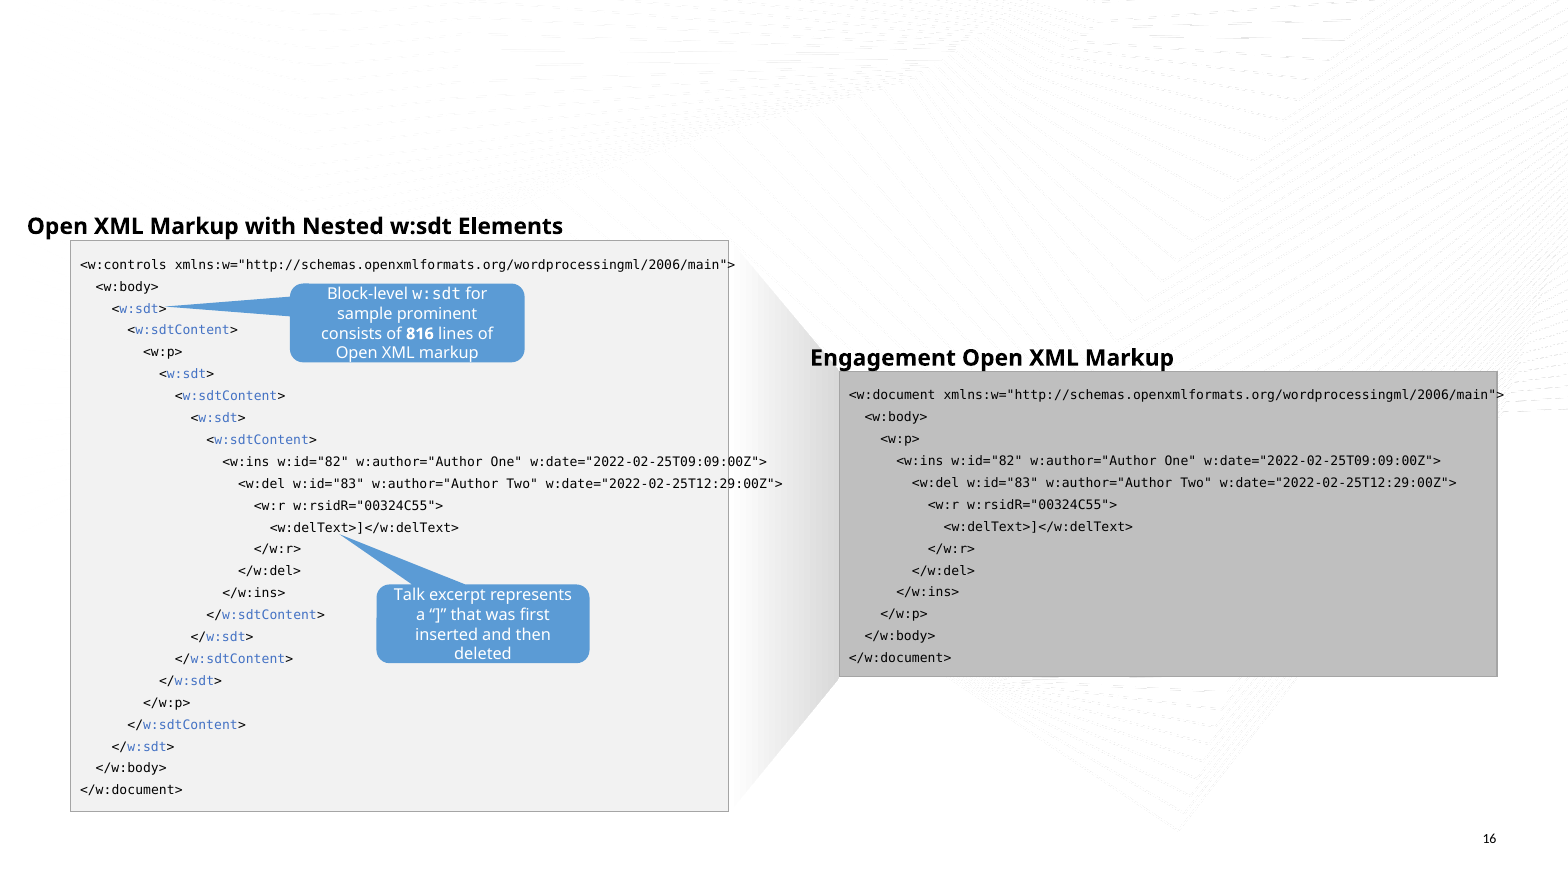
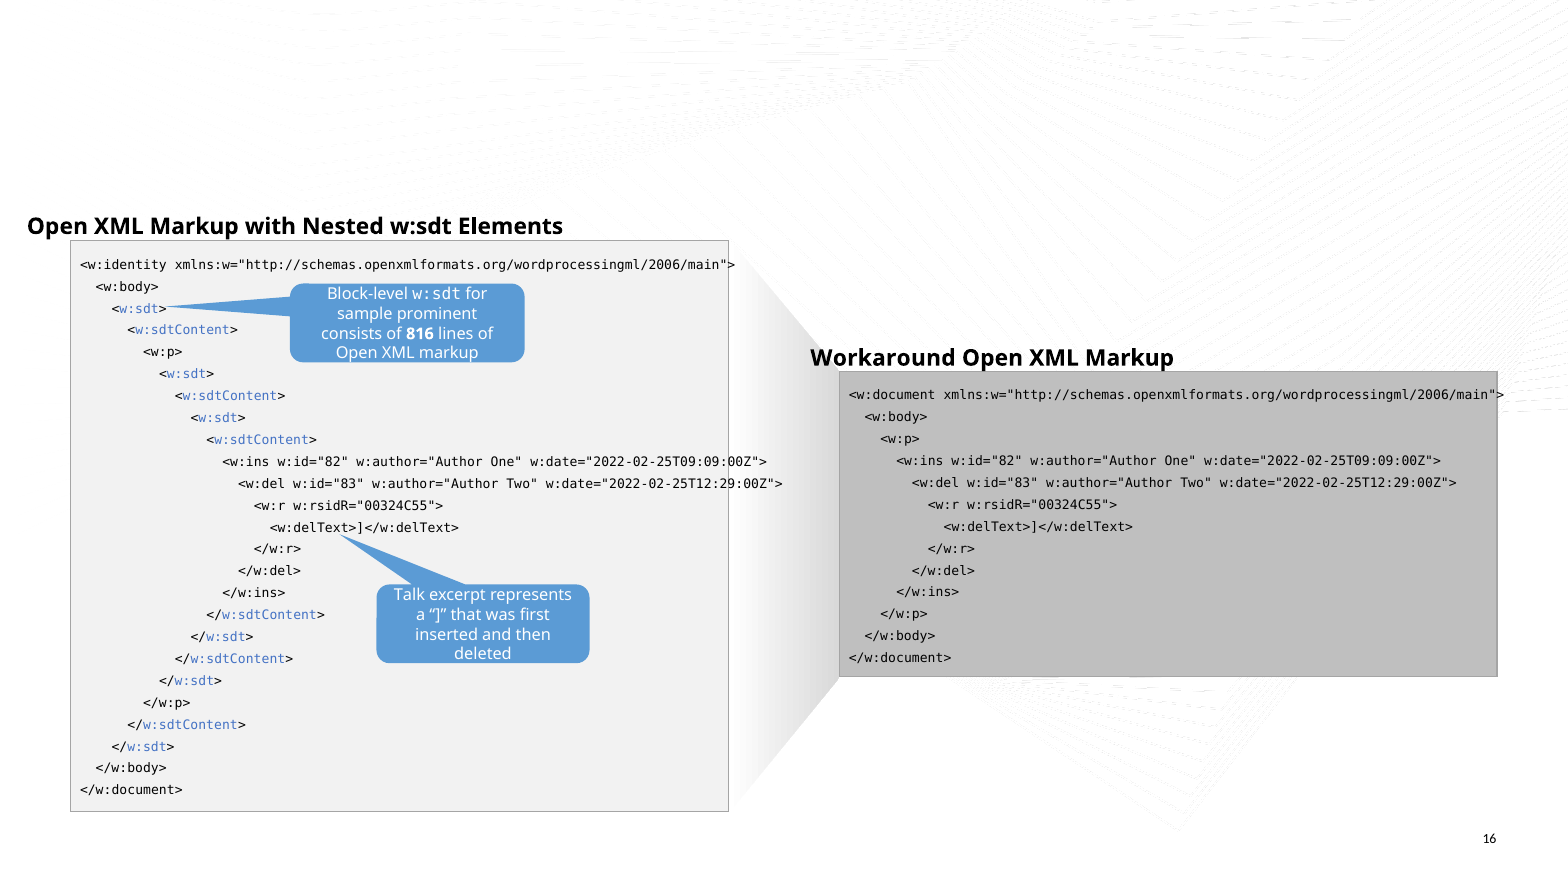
<w:controls: <w:controls -> <w:identity
Engagement: Engagement -> Workaround
